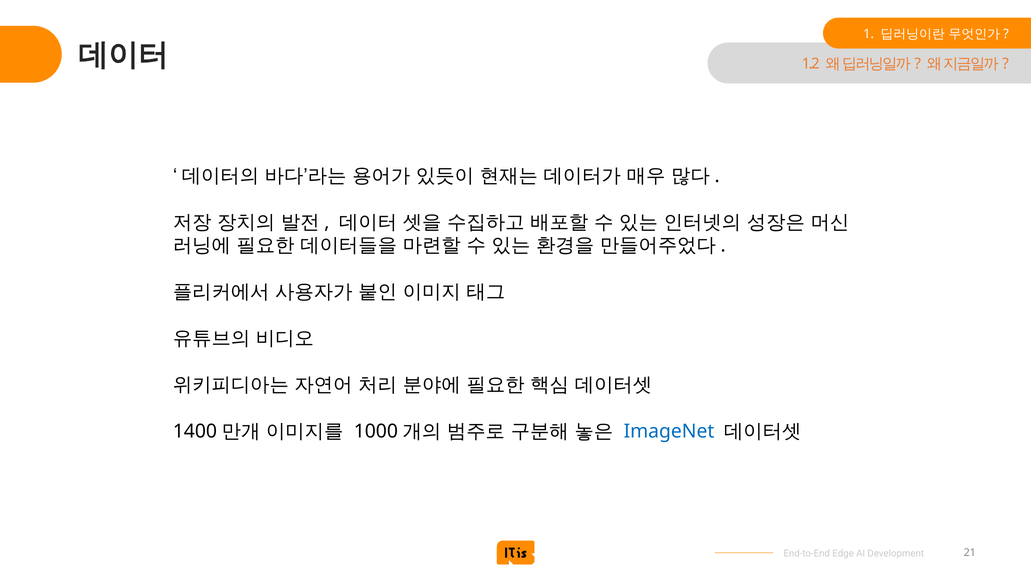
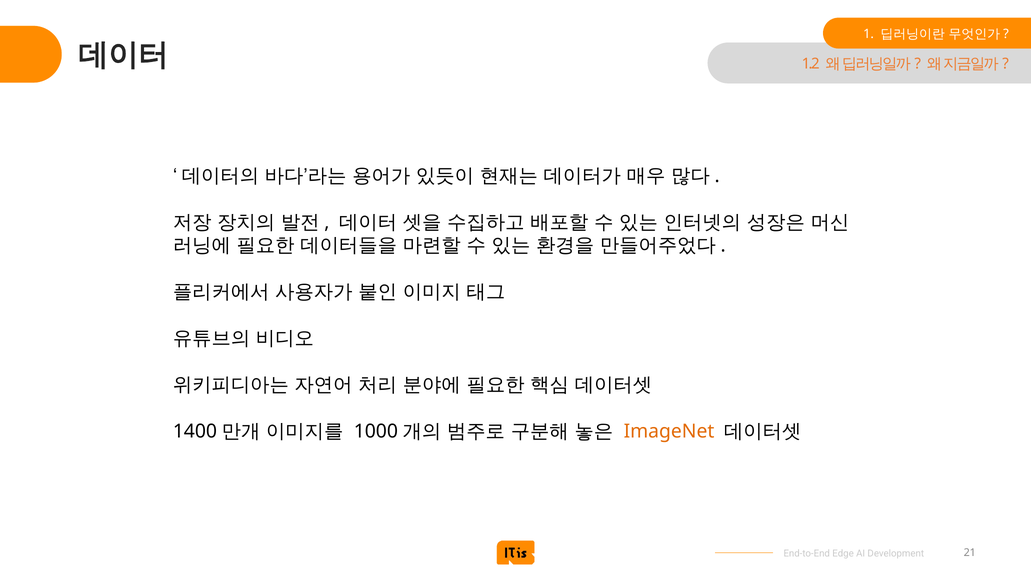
ImageNet colour: blue -> orange
